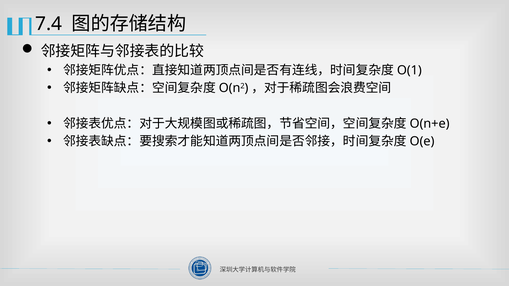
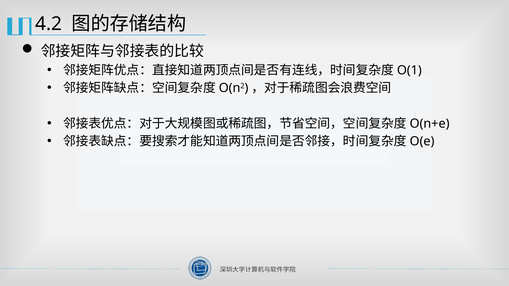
7.4: 7.4 -> 4.2
